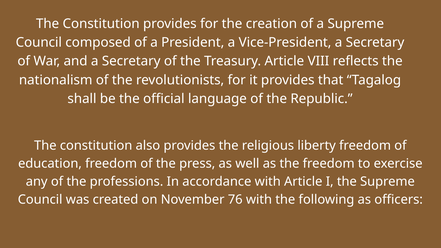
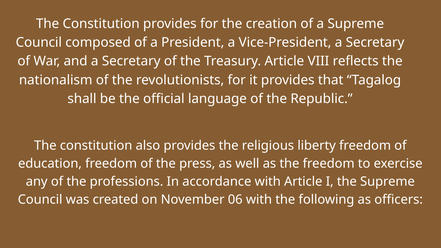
76: 76 -> 06
